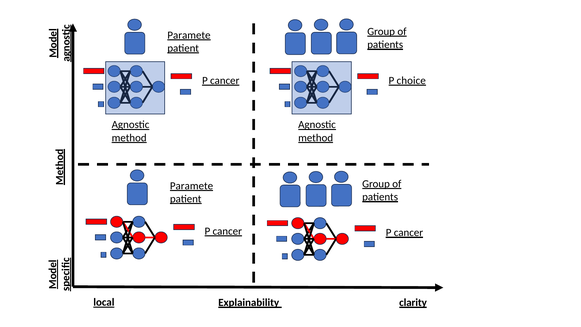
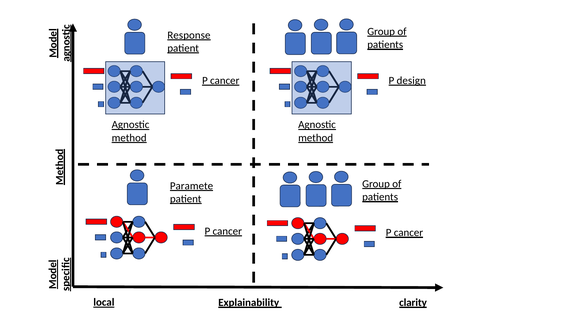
Paramete at (189, 35): Paramete -> Response
choice: choice -> design
